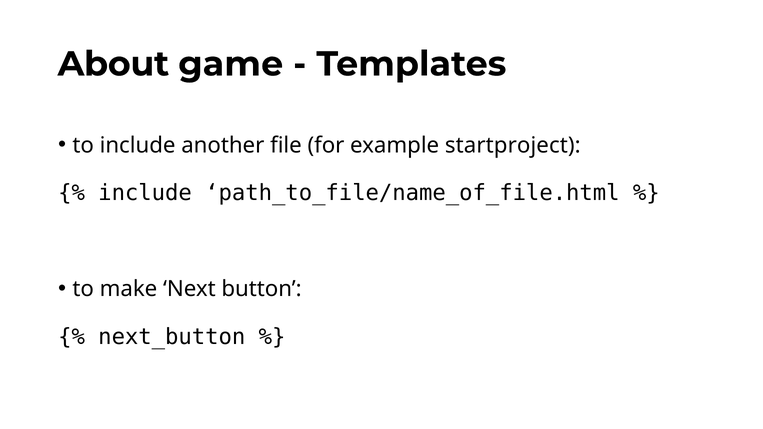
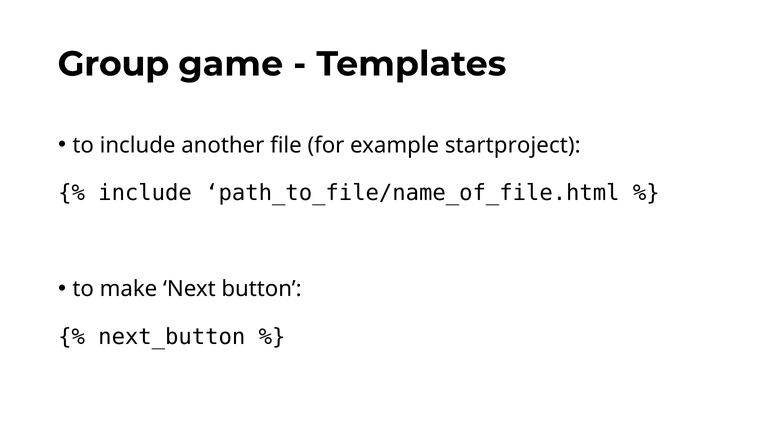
About: About -> Group
